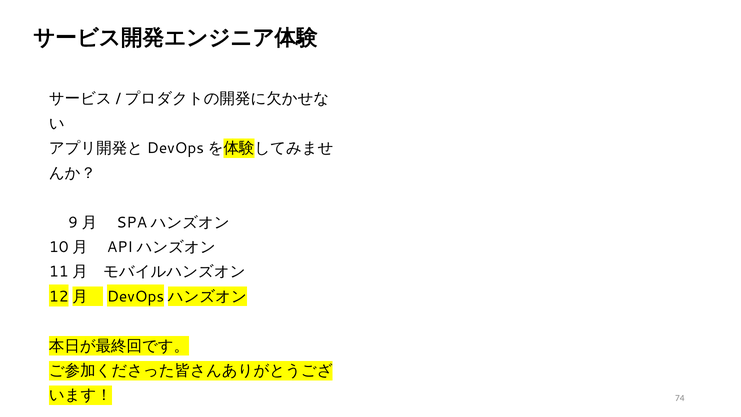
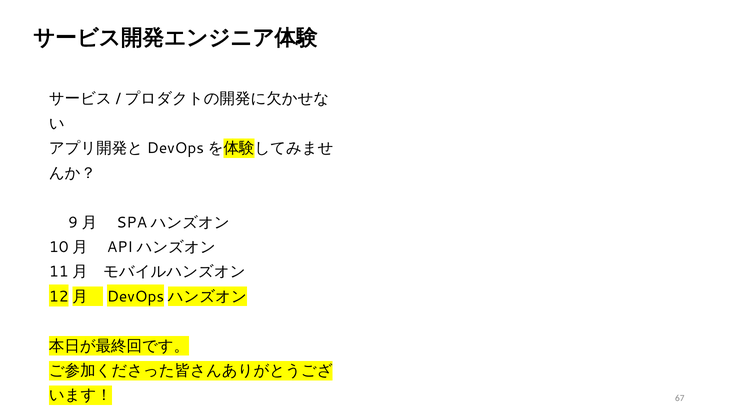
74: 74 -> 67
